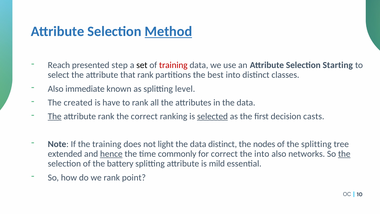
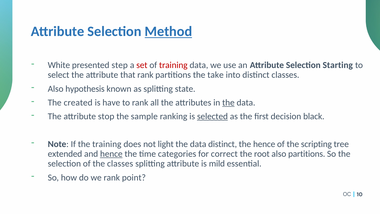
Reach: Reach -> White
set colour: black -> red
best: best -> take
immediate: immediate -> hypothesis
level: level -> state
the at (228, 102) underline: none -> present
The at (55, 116) underline: present -> none
attribute rank: rank -> stop
the correct: correct -> sample
casts: casts -> black
the nodes: nodes -> hence
the splitting: splitting -> scripting
commonly: commonly -> categories
the into: into -> root
also networks: networks -> partitions
the at (344, 154) underline: present -> none
the battery: battery -> classes
